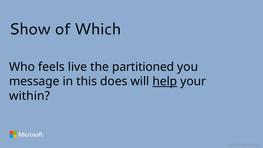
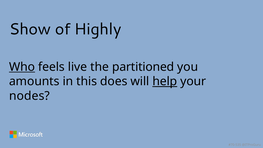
Which: Which -> Highly
Who underline: none -> present
message: message -> amounts
within: within -> nodes
